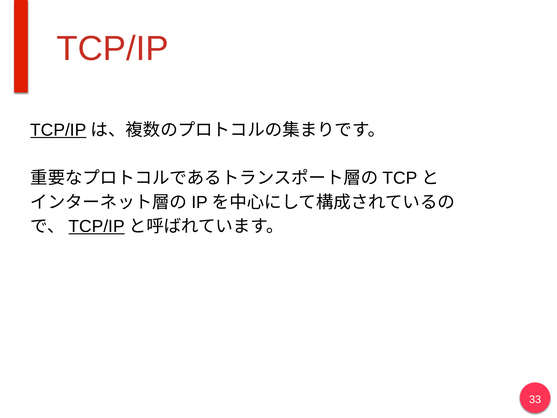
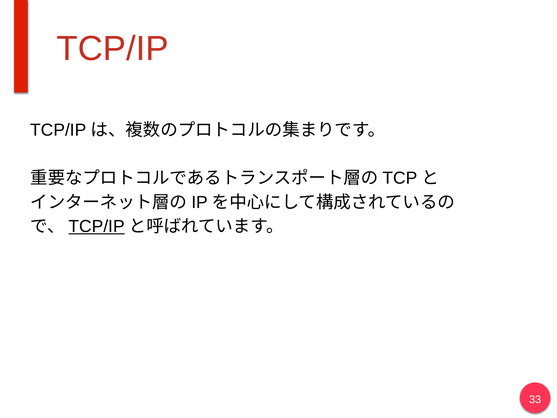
TCP/IP at (58, 130) underline: present -> none
